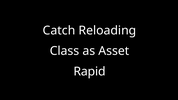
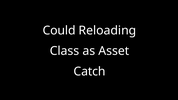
Catch: Catch -> Could
Rapid: Rapid -> Catch
